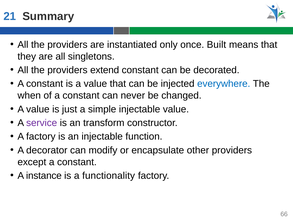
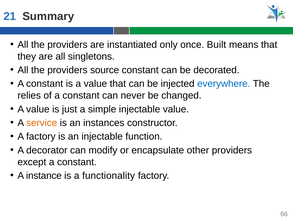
extend: extend -> source
when: when -> relies
service colour: purple -> orange
transform: transform -> instances
